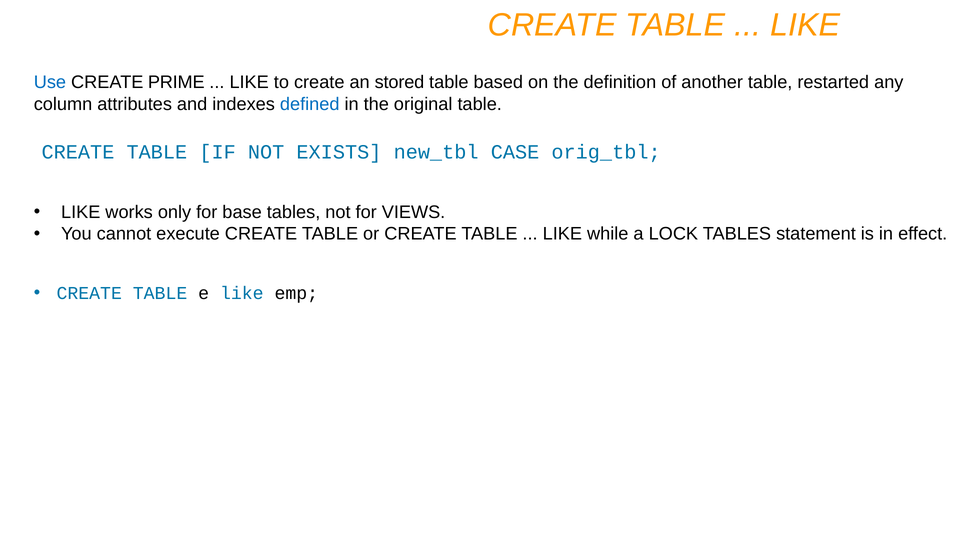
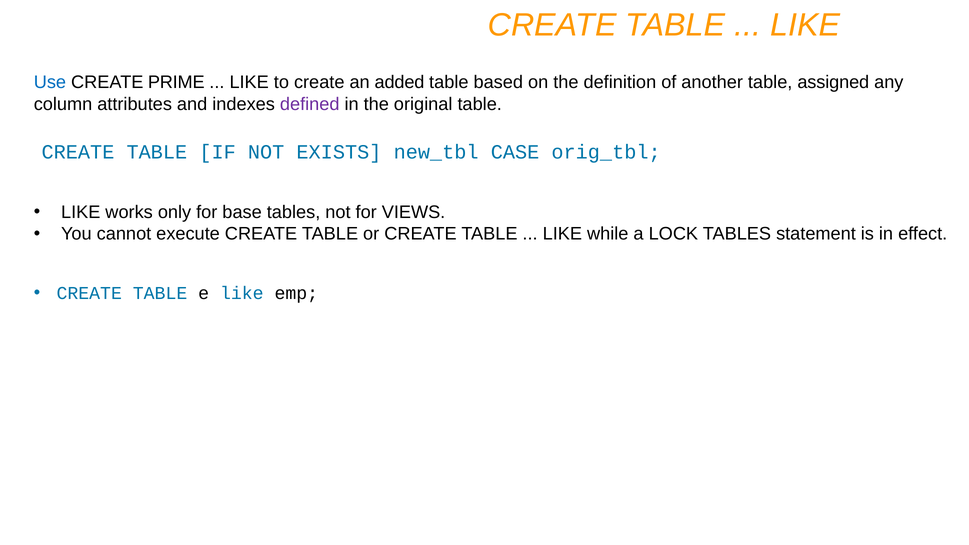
stored: stored -> added
restarted: restarted -> assigned
defined colour: blue -> purple
